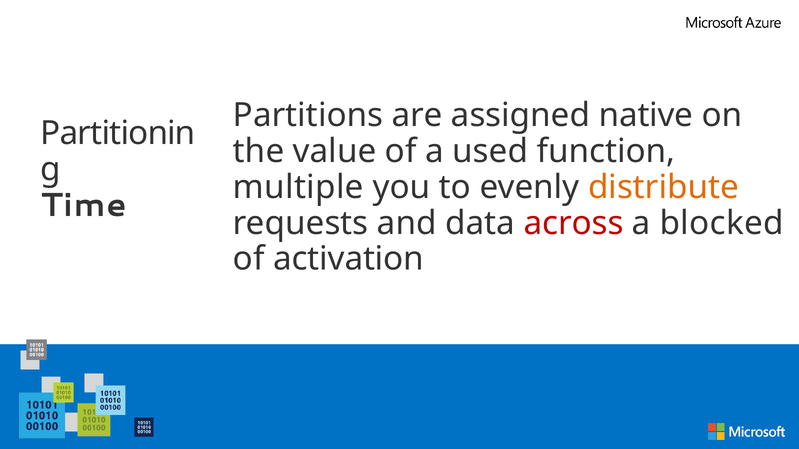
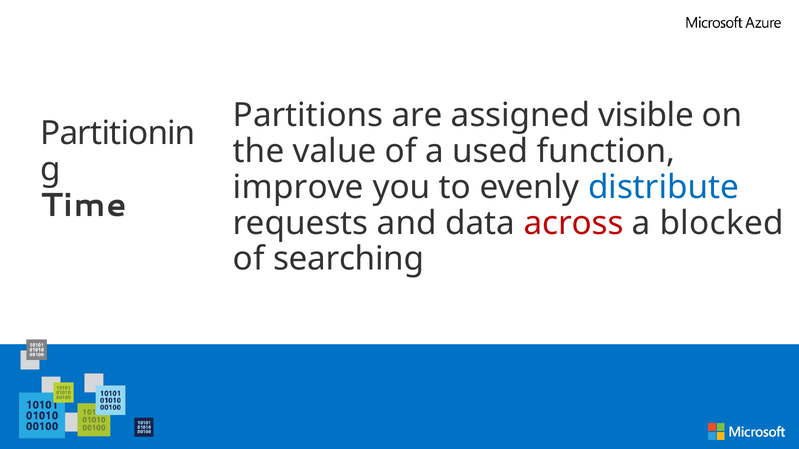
native: native -> visible
multiple: multiple -> improve
distribute colour: orange -> blue
activation: activation -> searching
